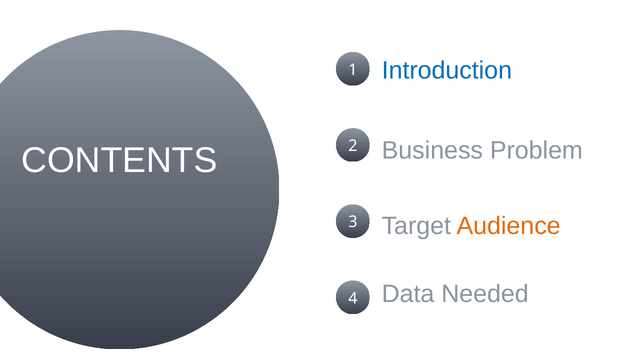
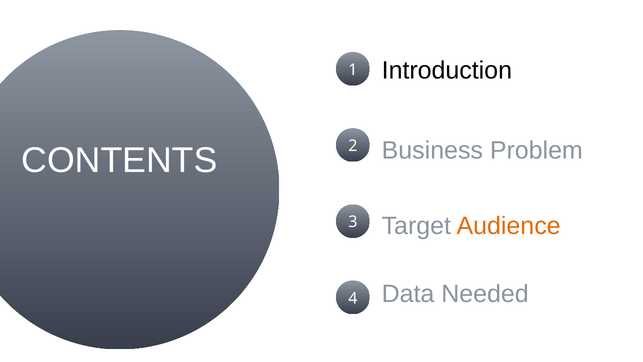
Introduction colour: blue -> black
